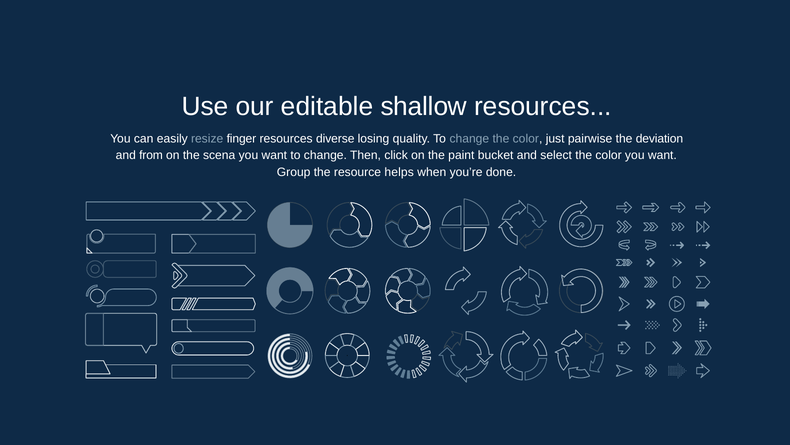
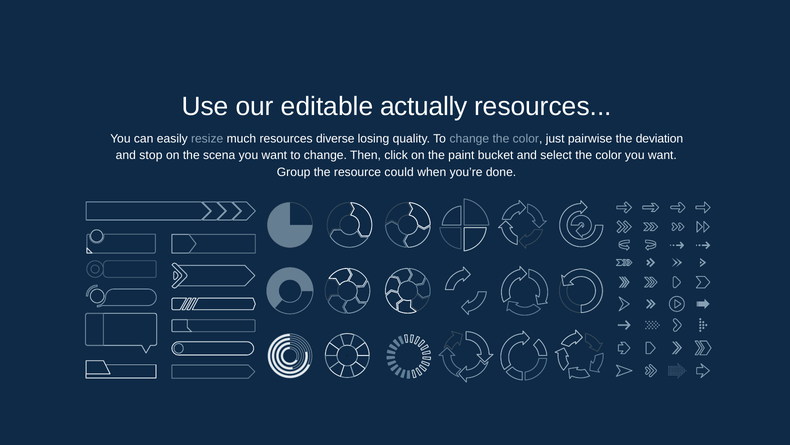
shallow: shallow -> actually
finger: finger -> much
from: from -> stop
helps: helps -> could
